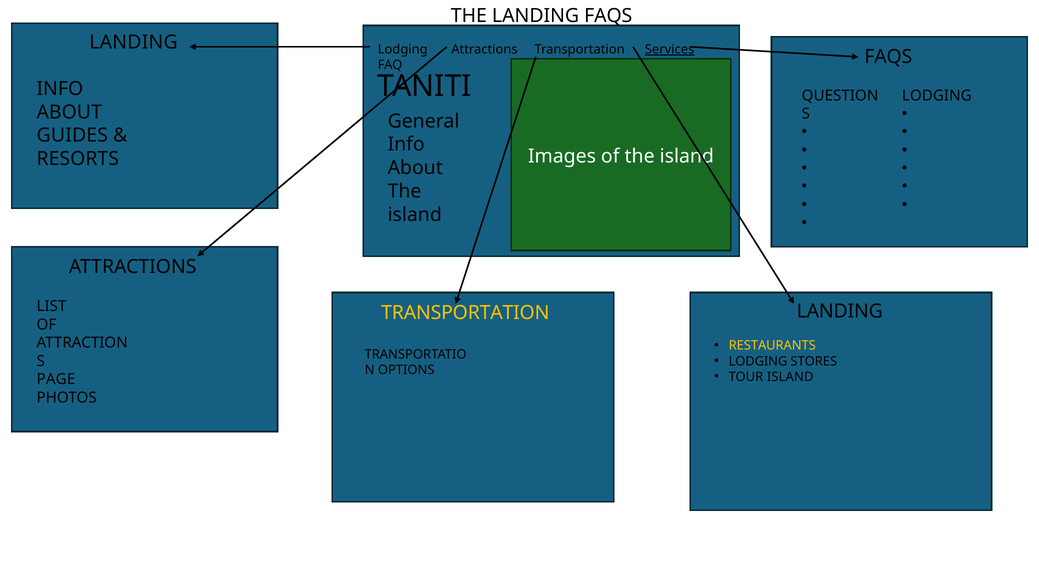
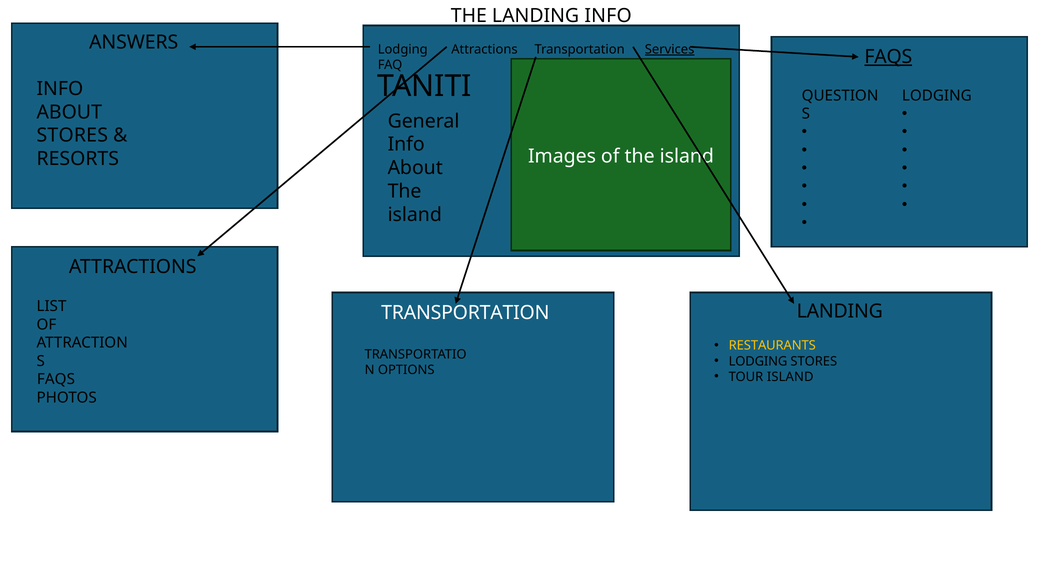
LANDING FAQS: FAQS -> INFO
LANDING at (134, 42): LANDING -> ANSWERS
FAQS at (888, 57) underline: none -> present
GUIDES at (72, 135): GUIDES -> STORES
TRANSPORTATION at (465, 313) colour: yellow -> white
PAGE at (56, 379): PAGE -> FAQS
